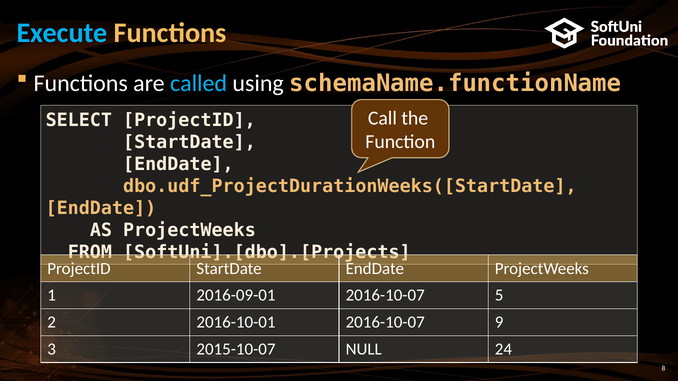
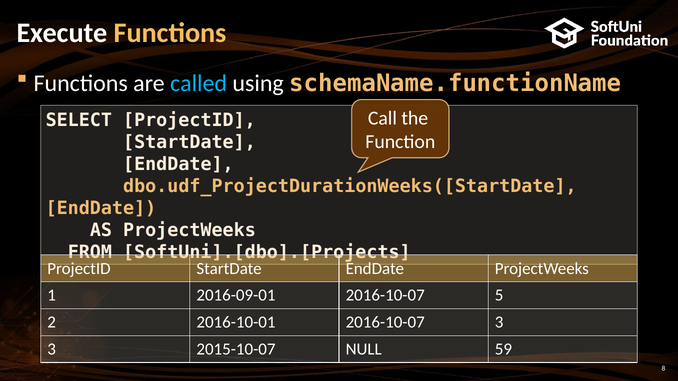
Execute colour: light blue -> white
2016-10-07 9: 9 -> 3
24: 24 -> 59
